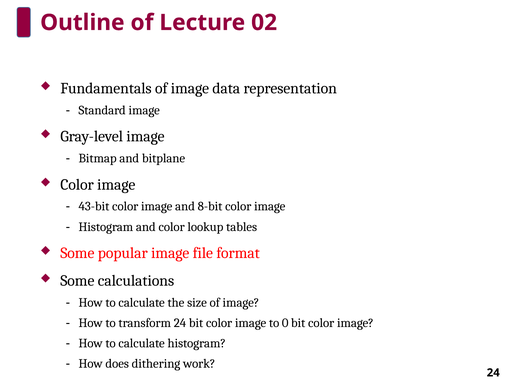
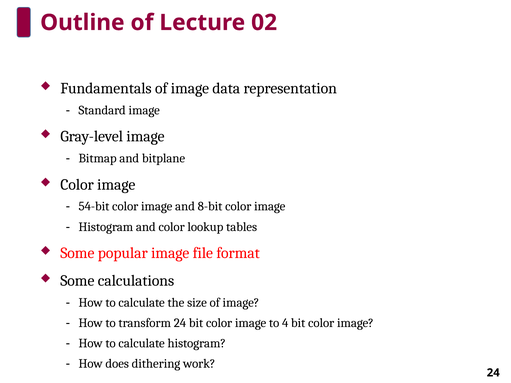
43-bit: 43-bit -> 54-bit
0: 0 -> 4
